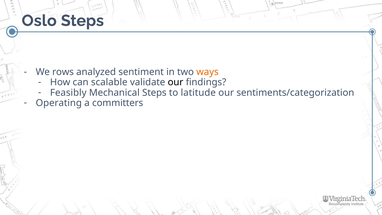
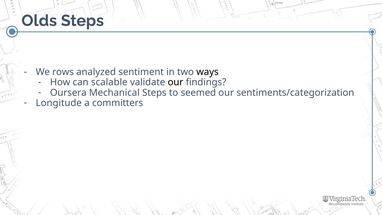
Oslo: Oslo -> Olds
ways colour: orange -> black
Feasibly: Feasibly -> Oursera
latitude: latitude -> seemed
Operating: Operating -> Longitude
